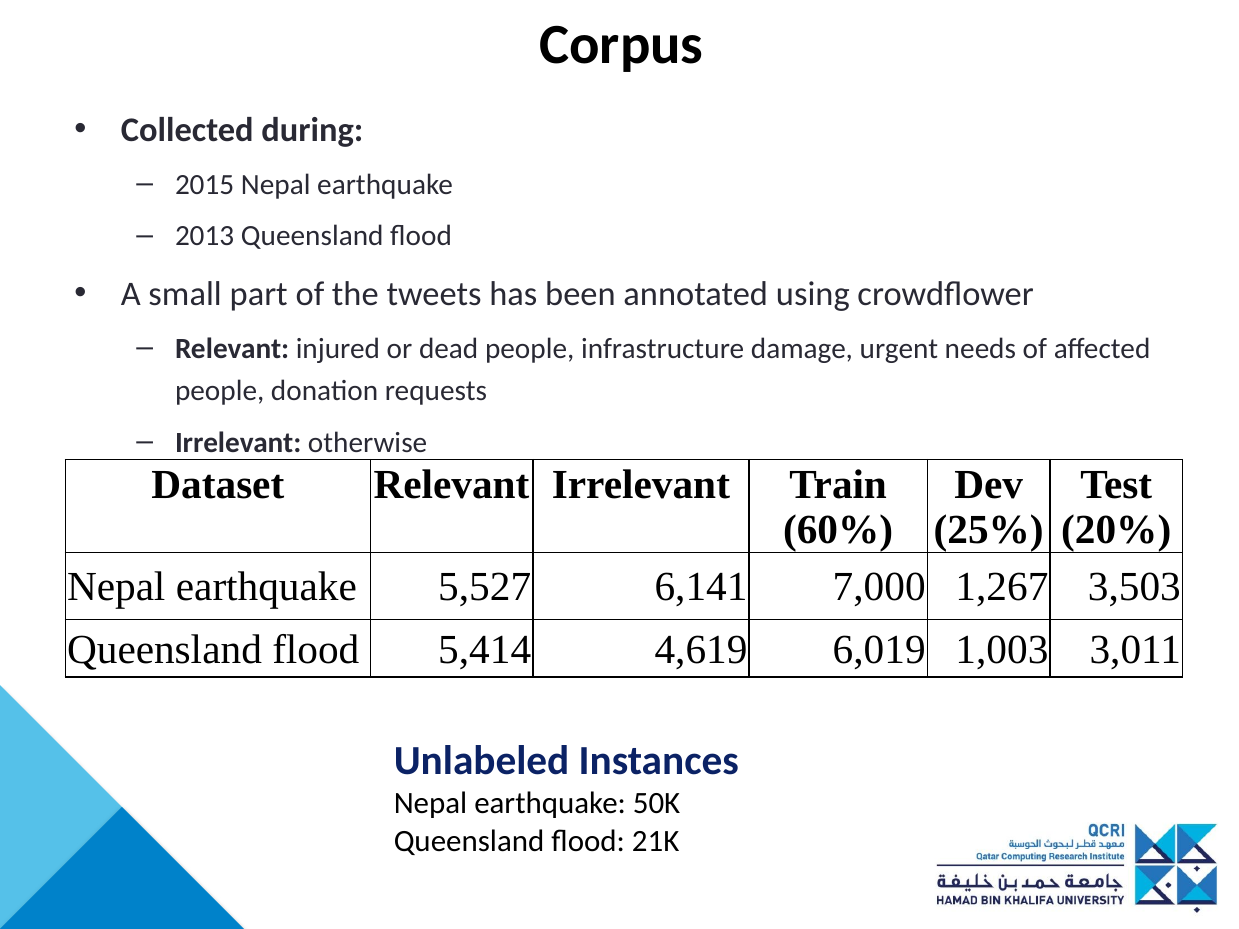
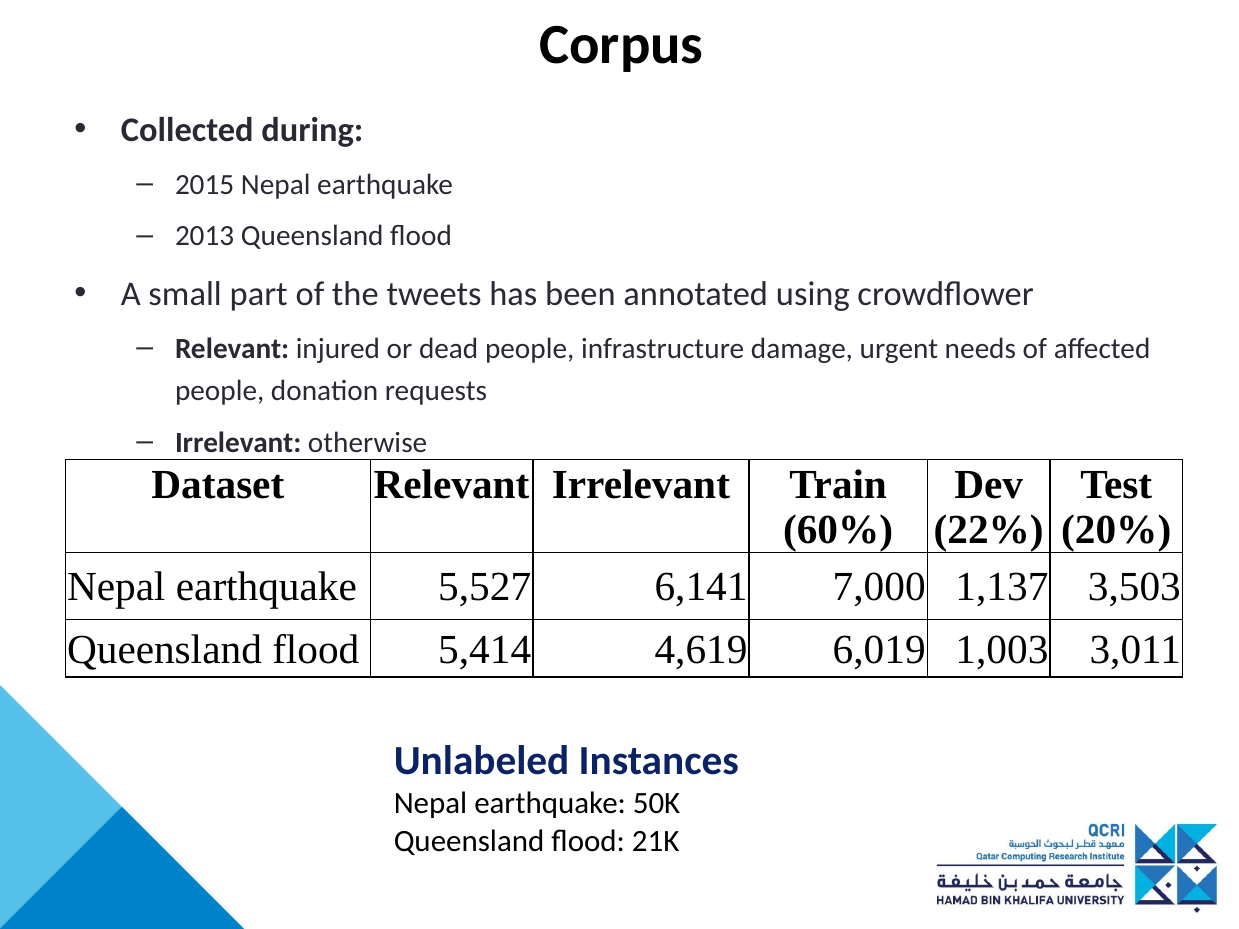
25%: 25% -> 22%
1,267: 1,267 -> 1,137
